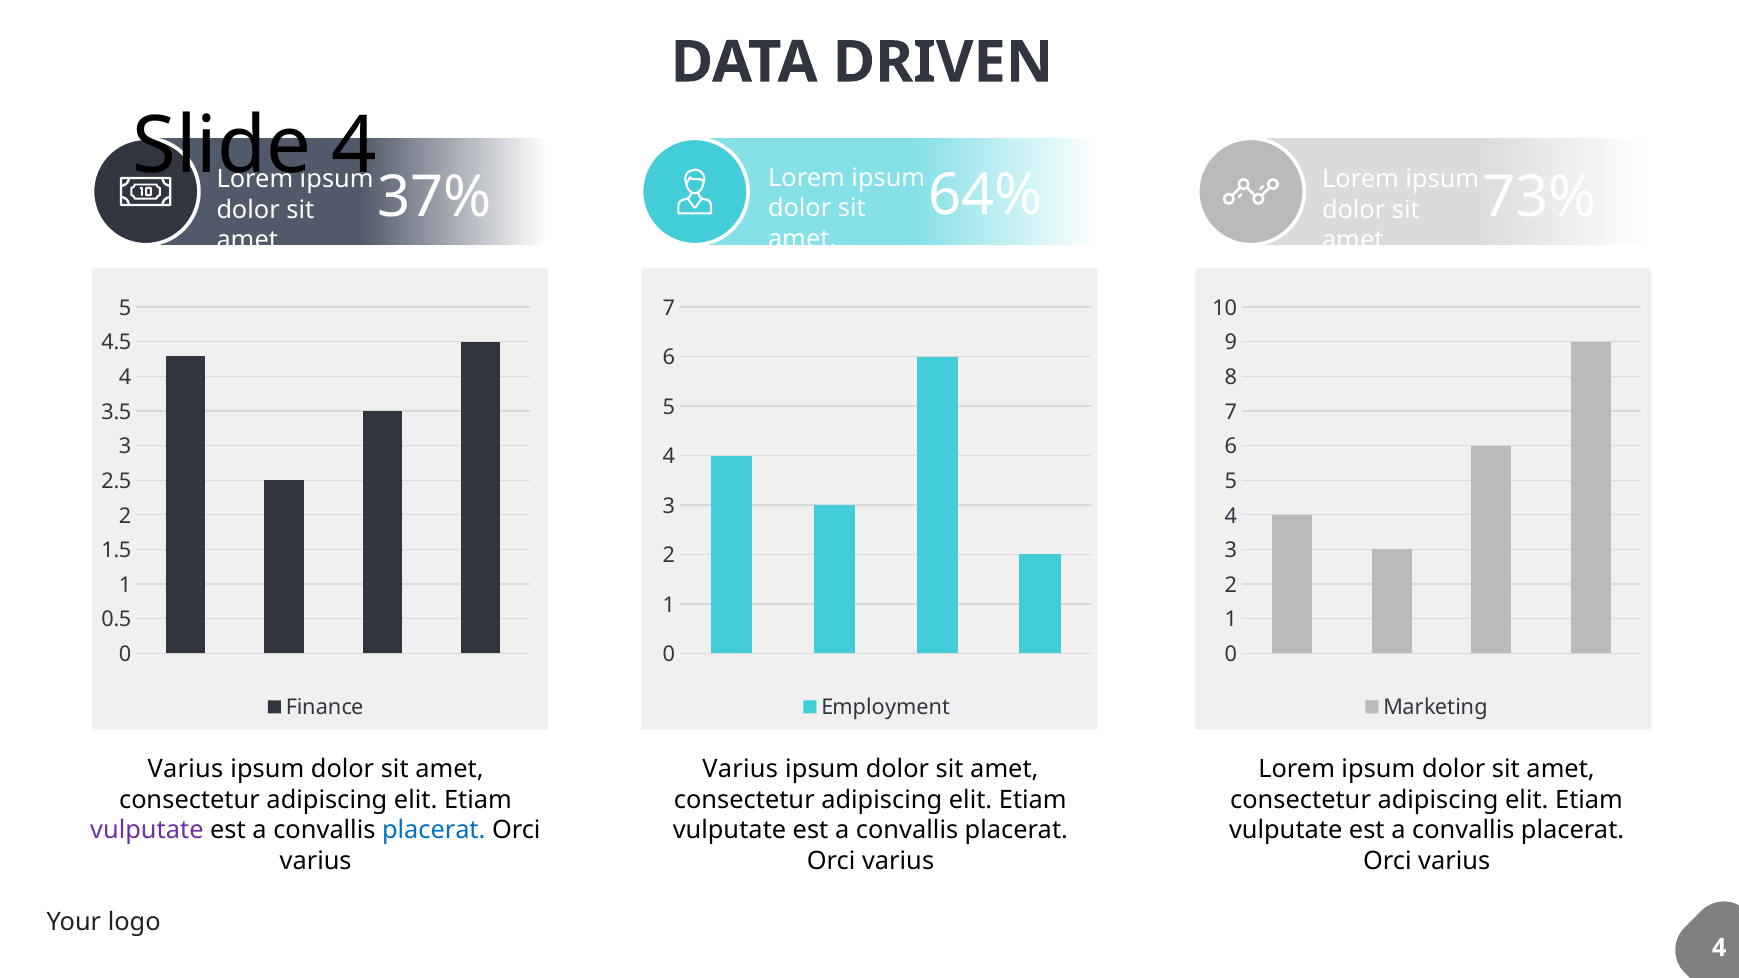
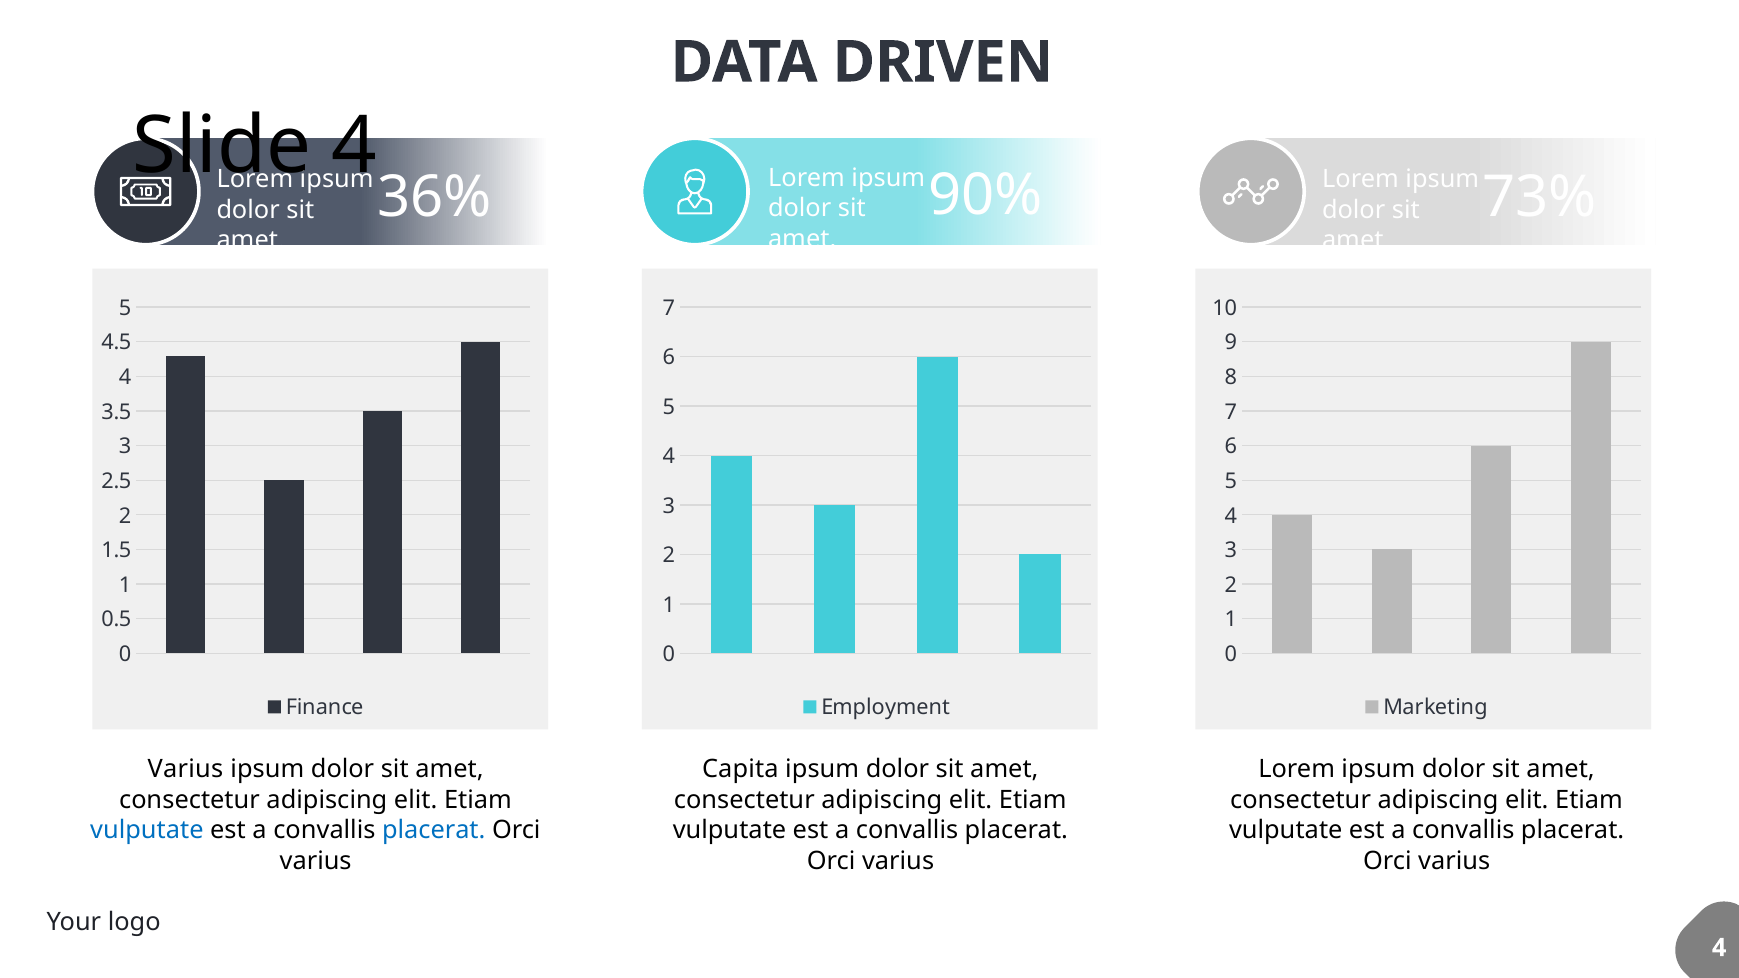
64%: 64% -> 90%
37%: 37% -> 36%
Varius at (740, 770): Varius -> Capita
vulputate at (147, 830) colour: purple -> blue
